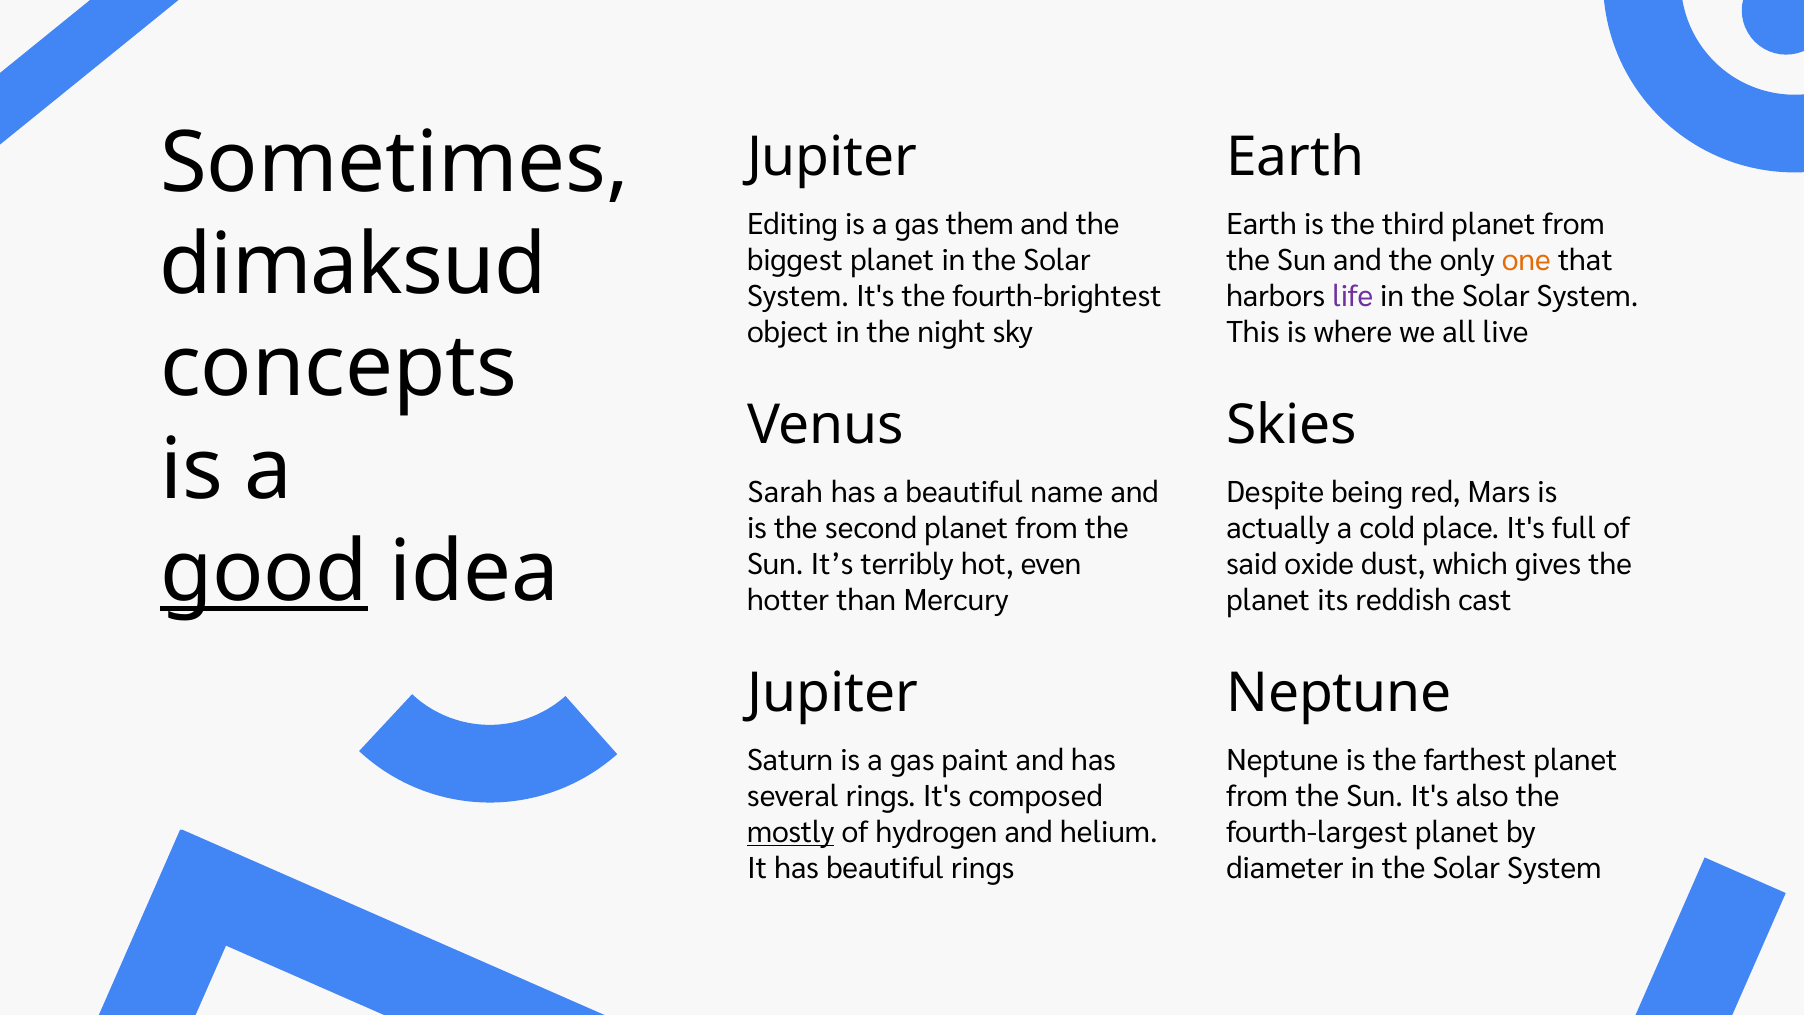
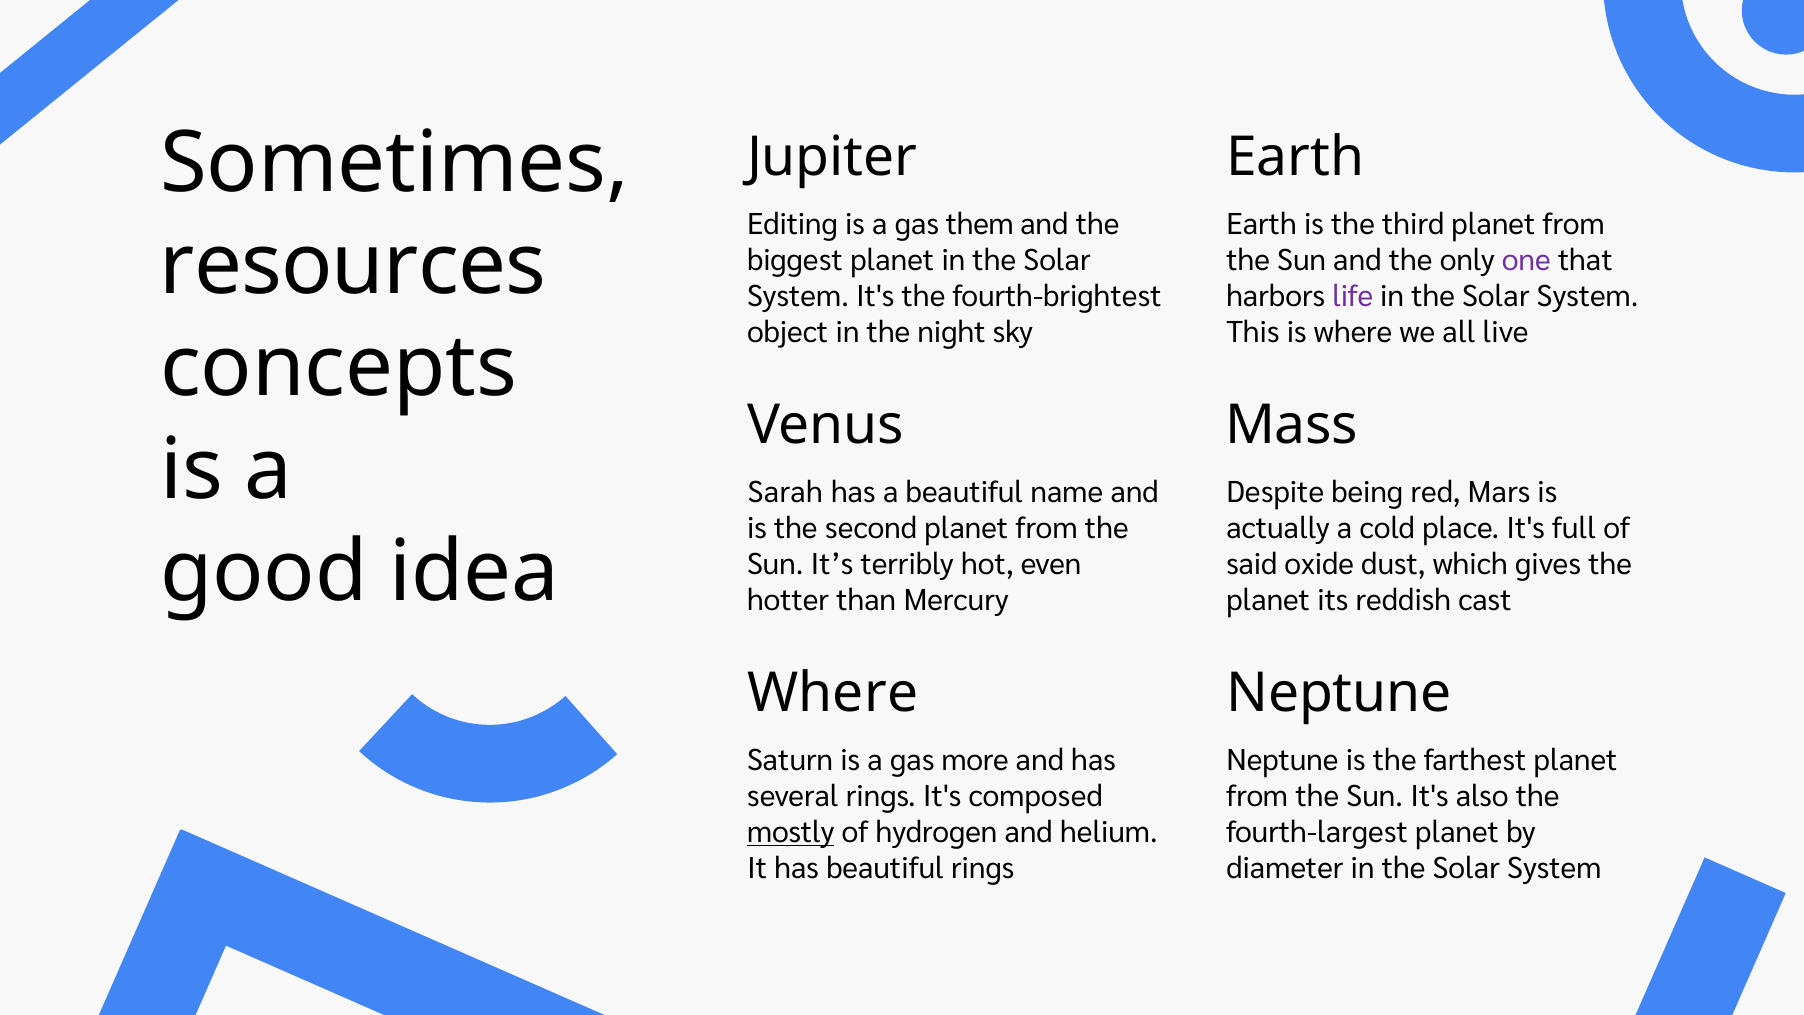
dimaksud: dimaksud -> resources
one colour: orange -> purple
Skies: Skies -> Mass
good underline: present -> none
Jupiter at (833, 693): Jupiter -> Where
paint: paint -> more
